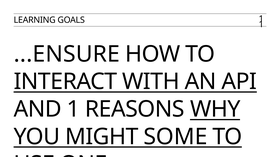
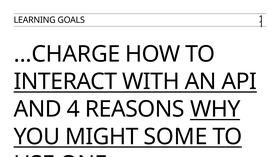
...ENSURE: ...ENSURE -> ...CHARGE
AND 1: 1 -> 4
